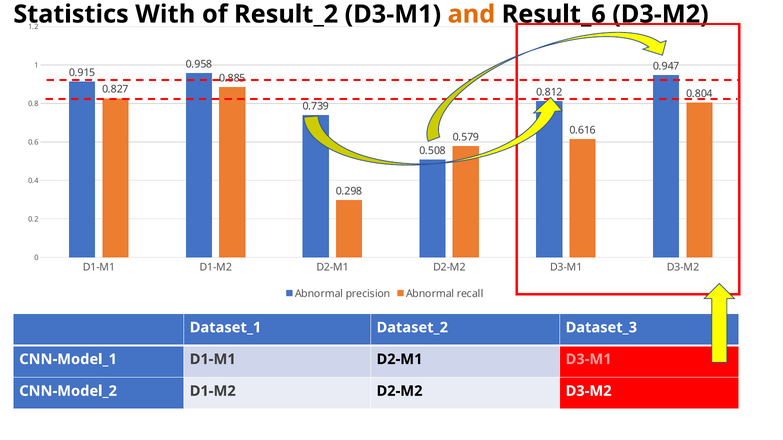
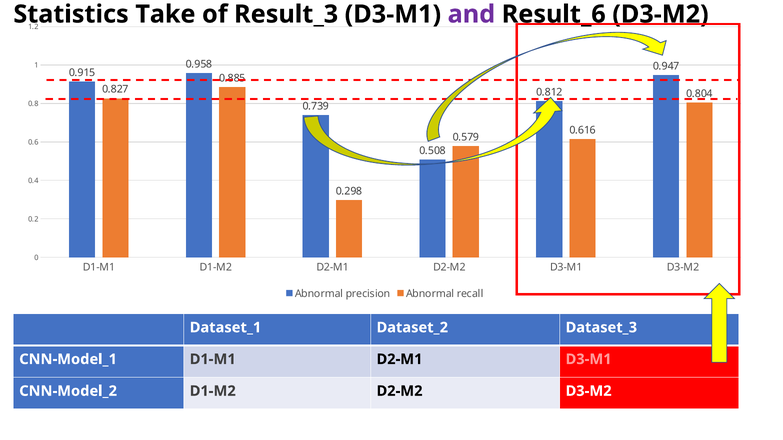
With: With -> Take
Result_2: Result_2 -> Result_3
and colour: orange -> purple
